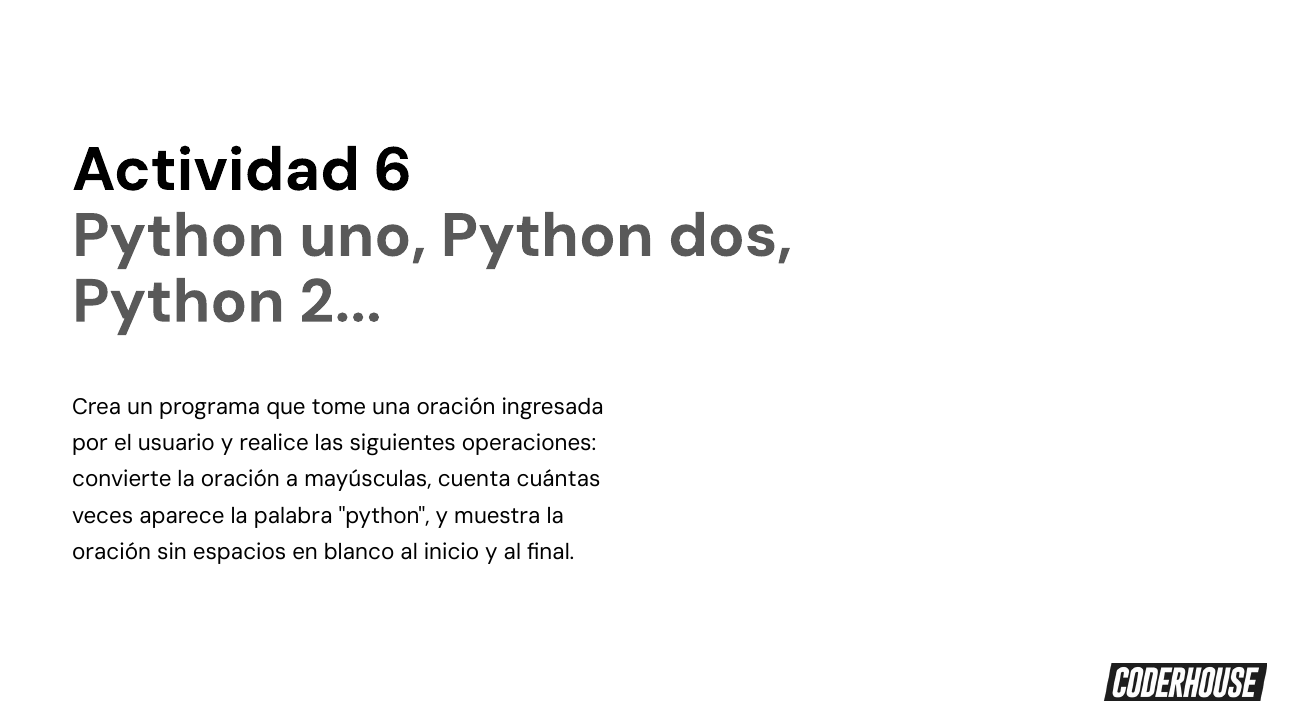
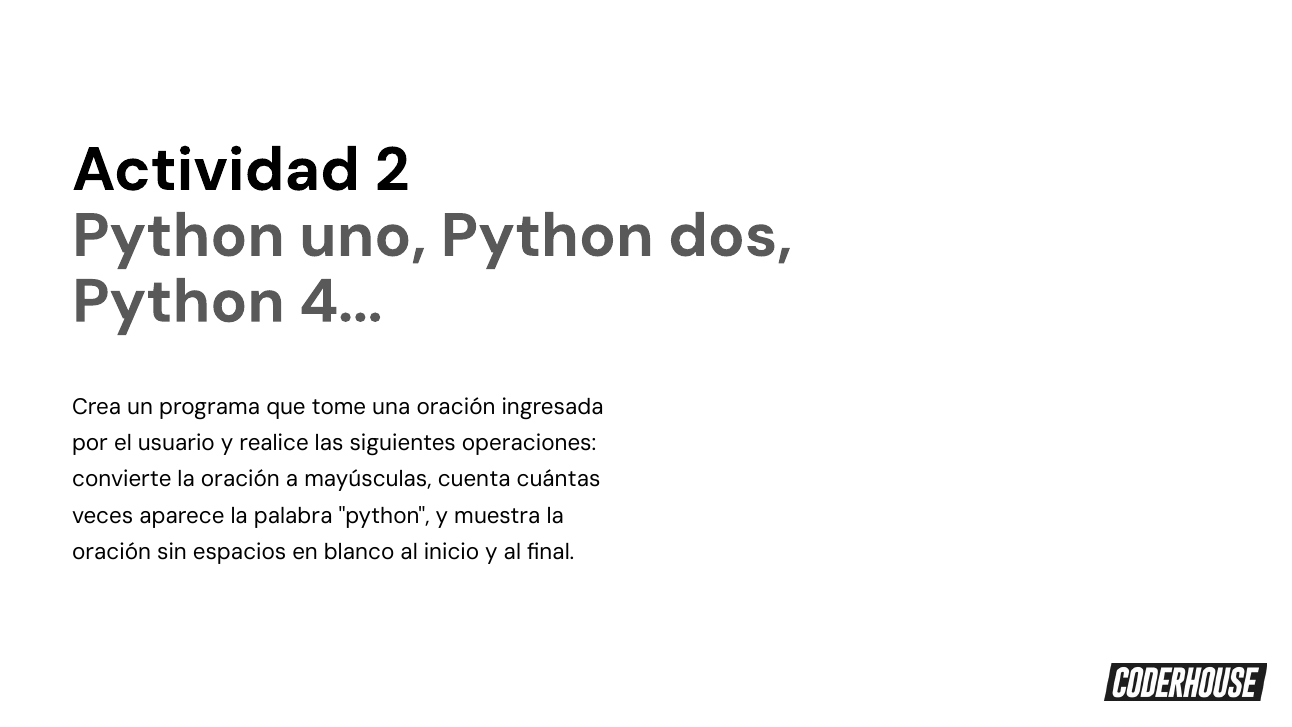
6: 6 -> 2
2: 2 -> 4
